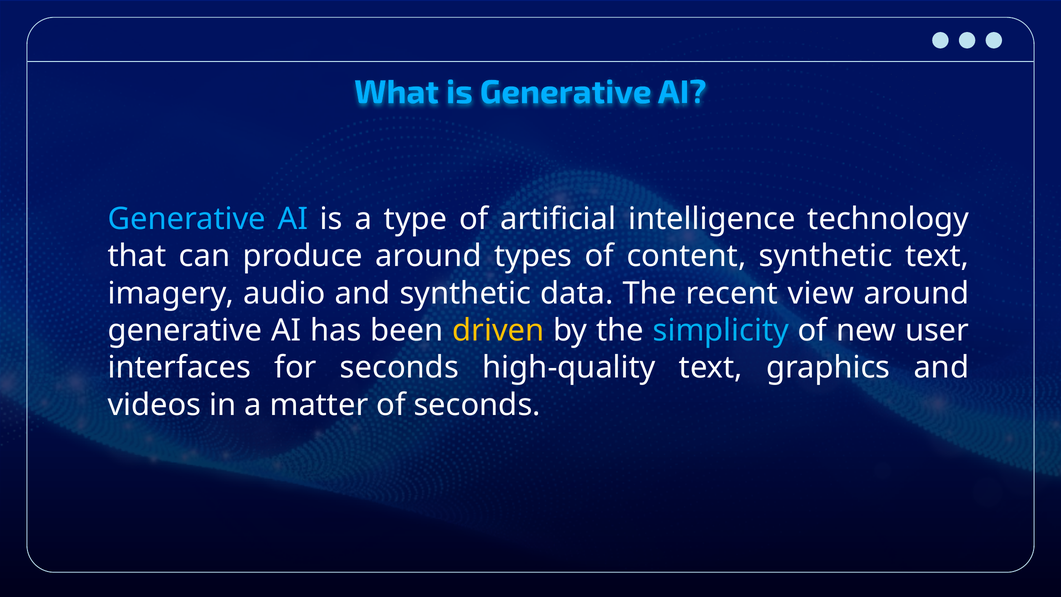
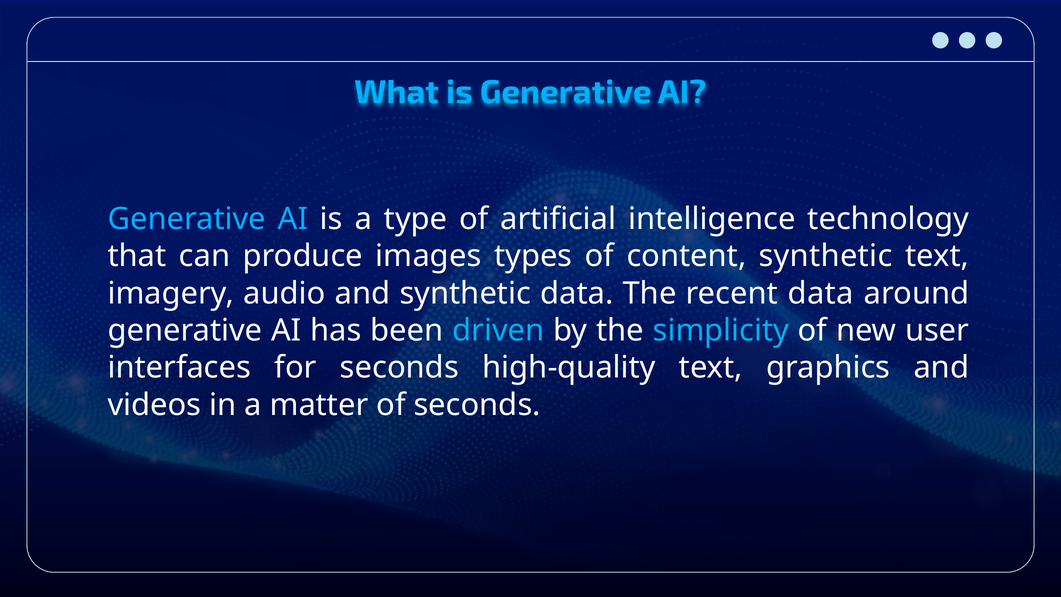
produce around: around -> images
recent view: view -> data
driven colour: yellow -> light blue
